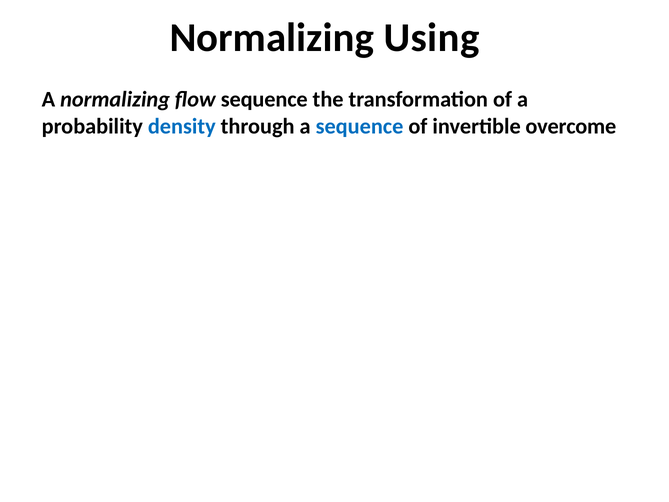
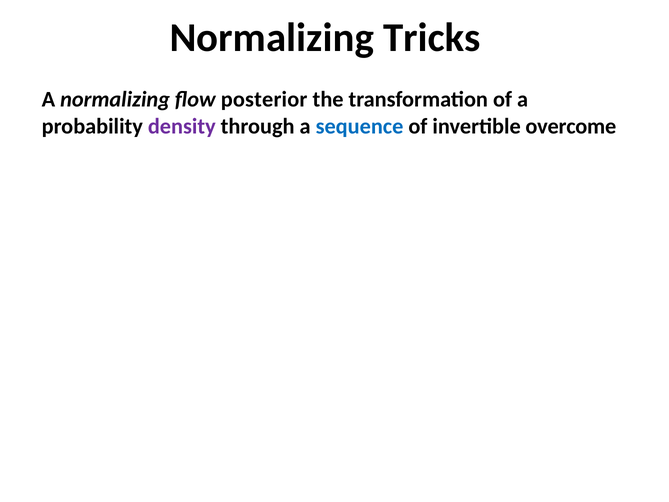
Using: Using -> Tricks
flow sequence: sequence -> posterior
density colour: blue -> purple
